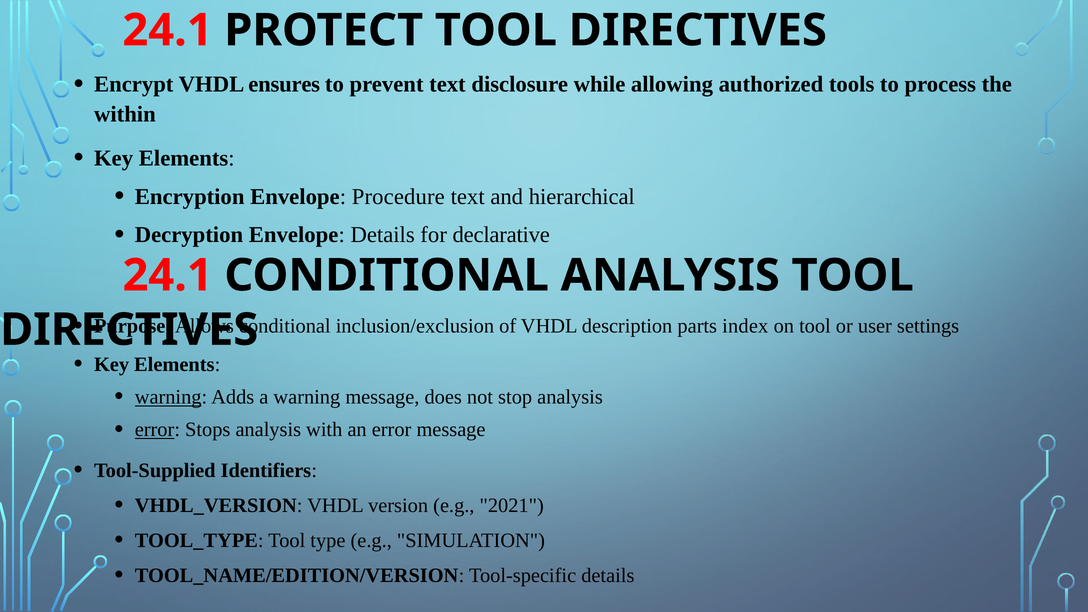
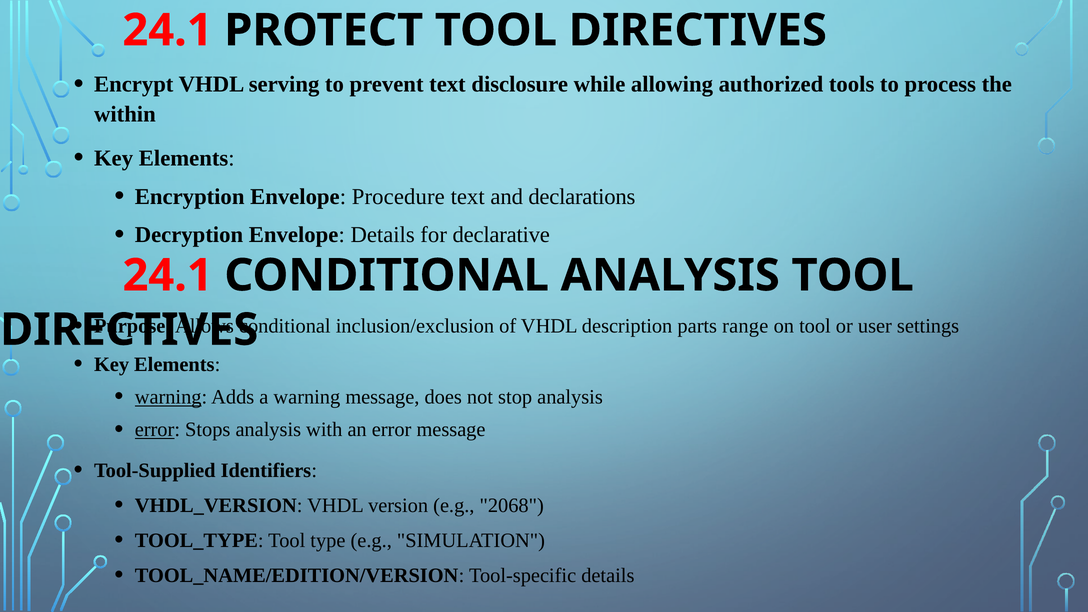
ensures: ensures -> serving
hierarchical: hierarchical -> declarations
index: index -> range
2021: 2021 -> 2068
